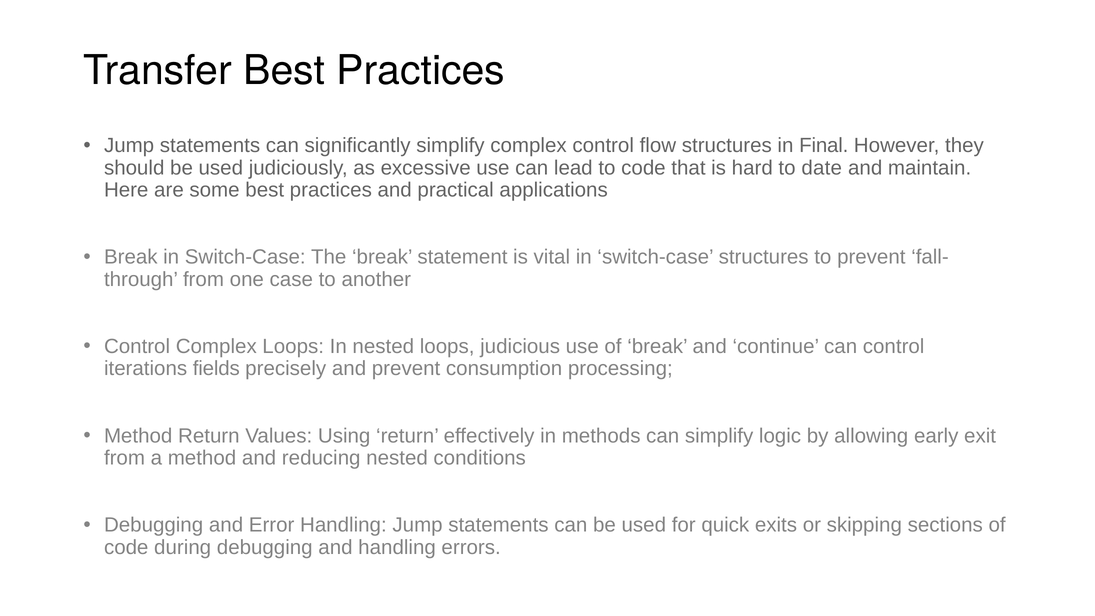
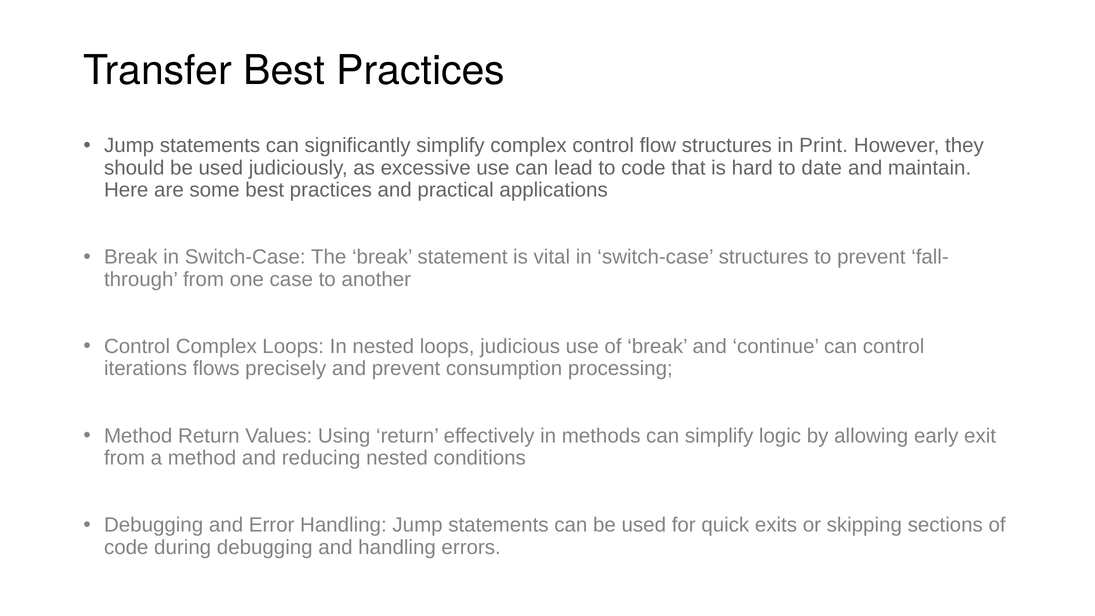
Final: Final -> Print
fields: fields -> flows
